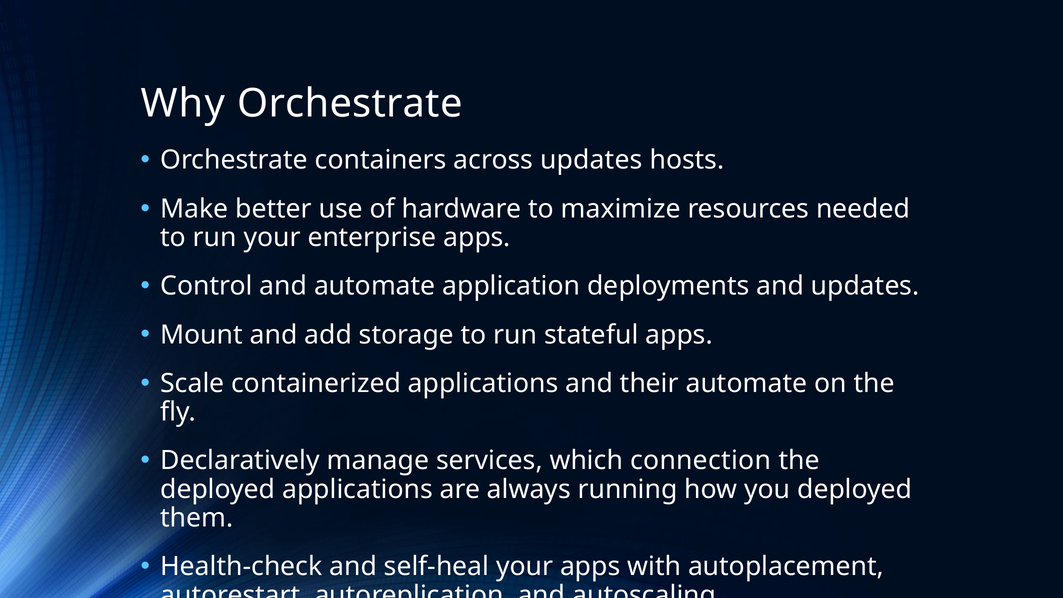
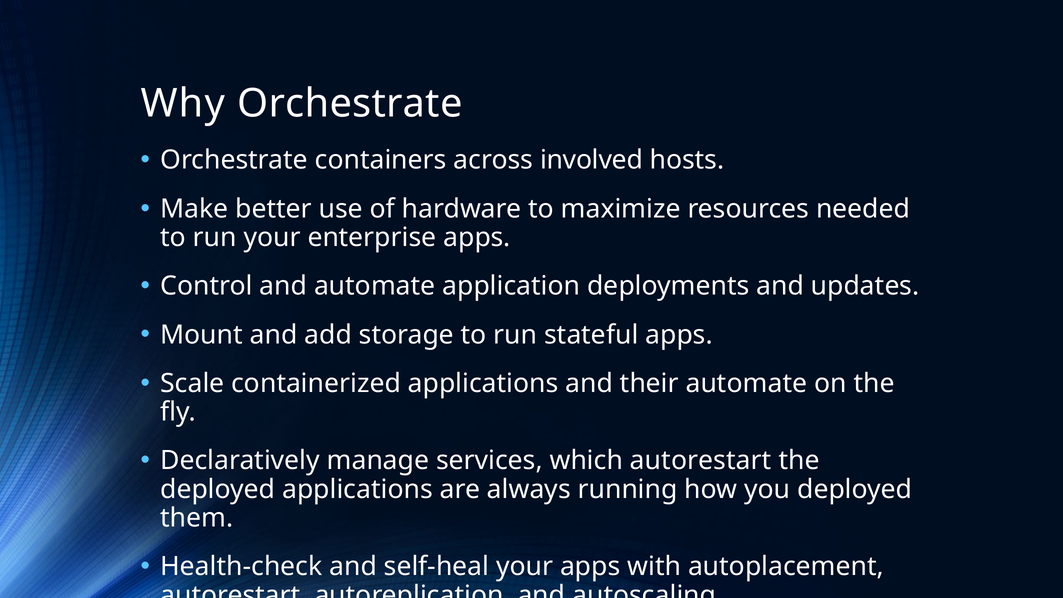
across updates: updates -> involved
which connection: connection -> autorestart
